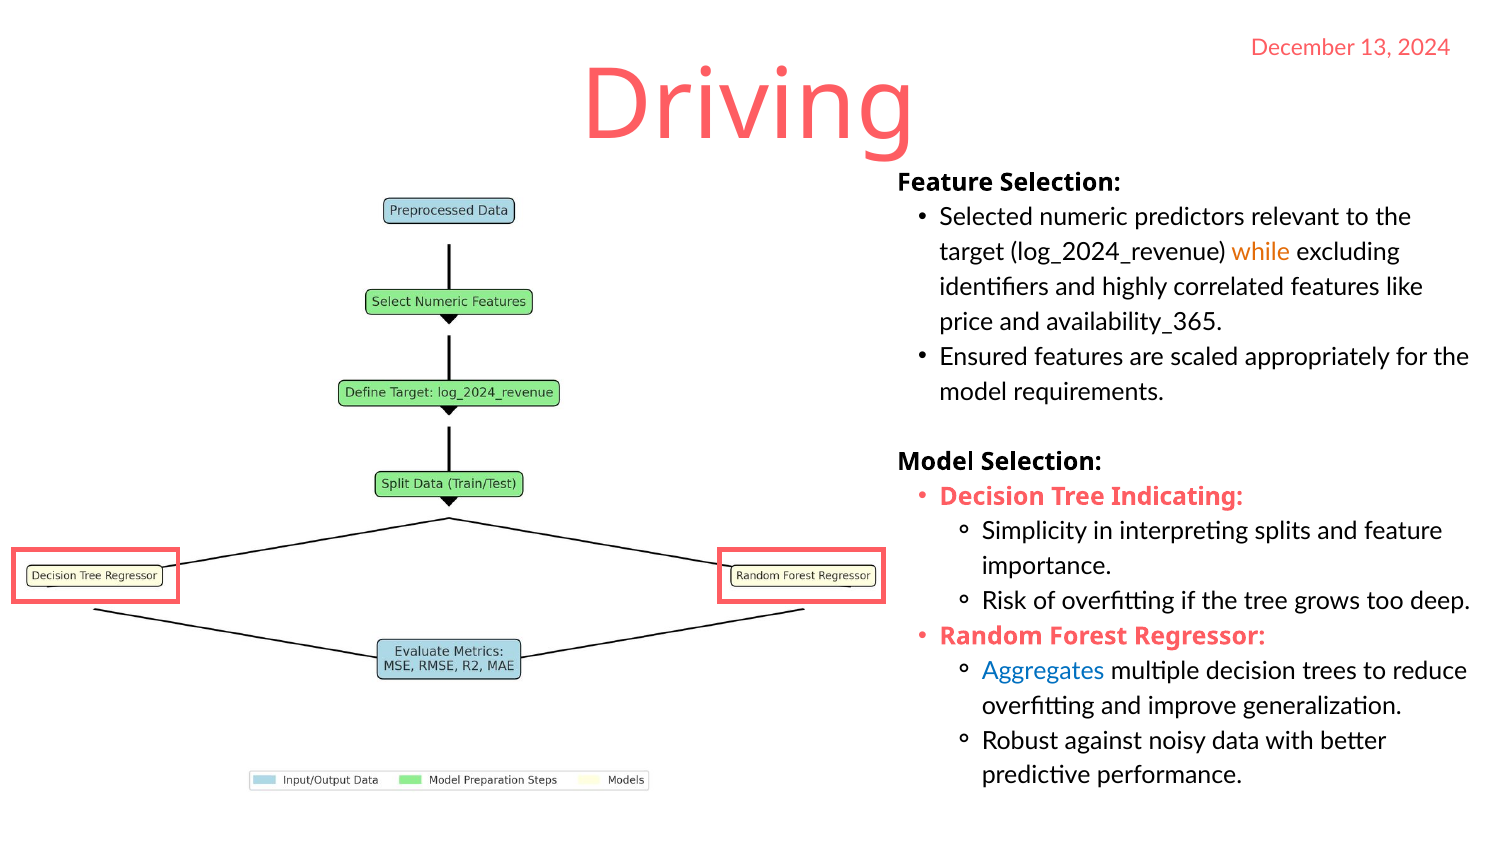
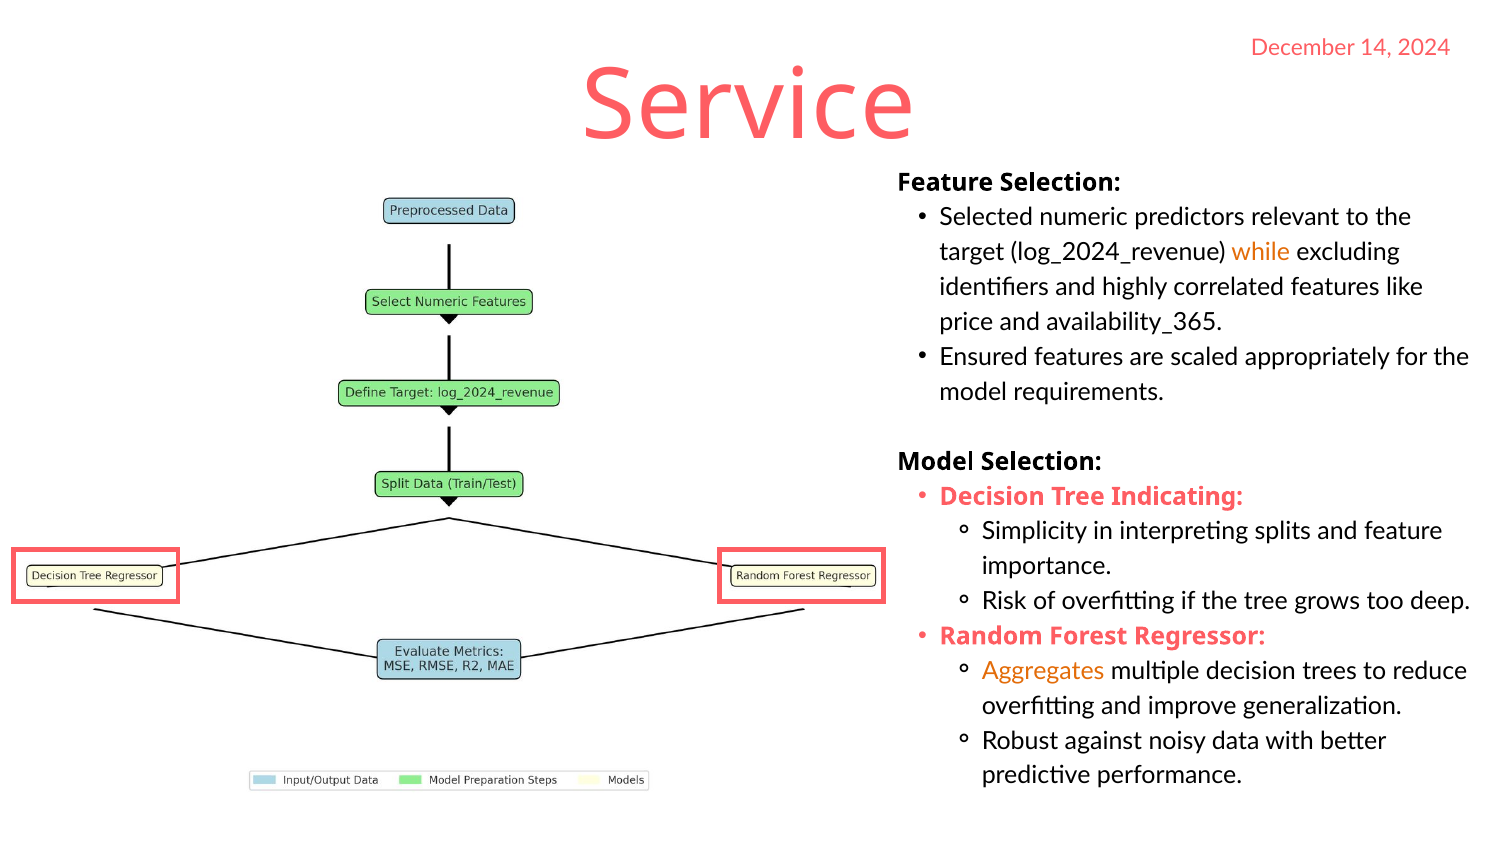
13: 13 -> 14
Driving: Driving -> Service
Aggregates colour: blue -> orange
